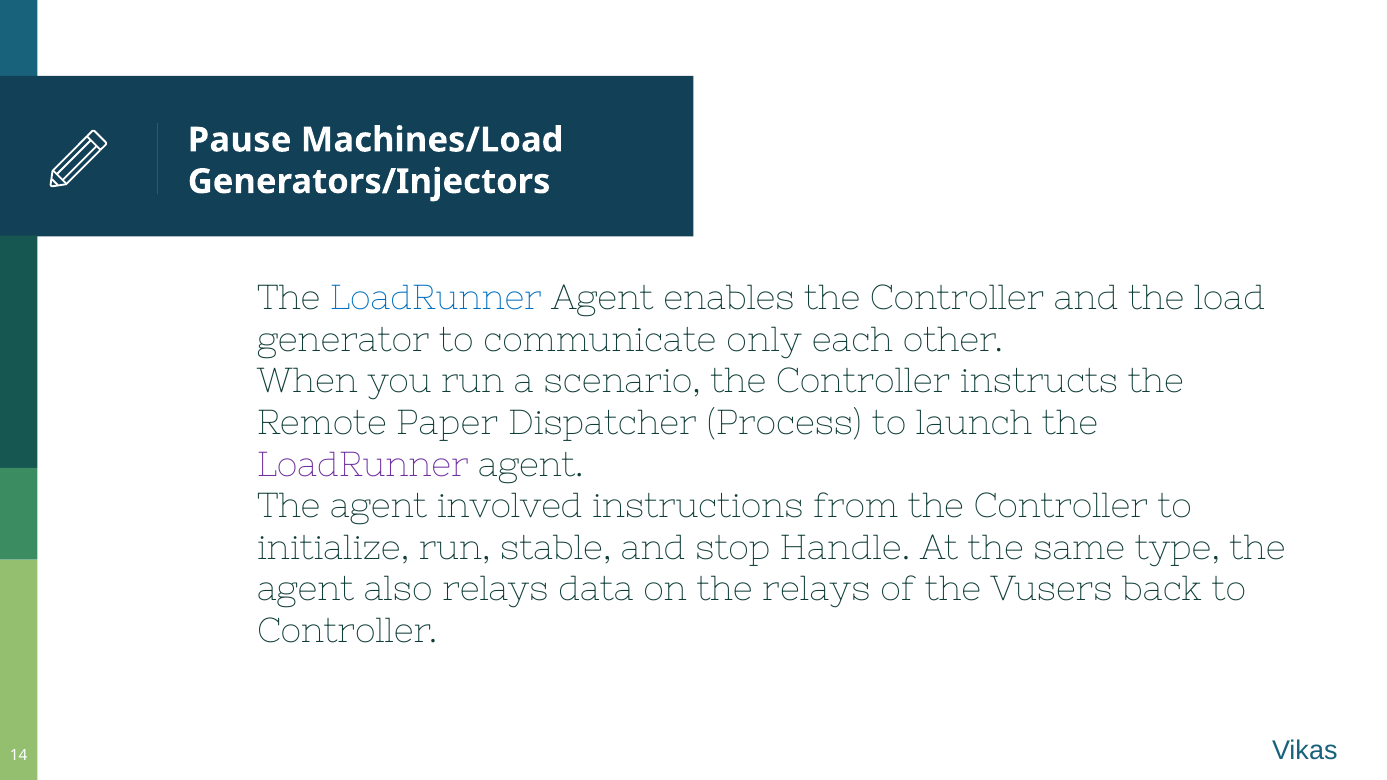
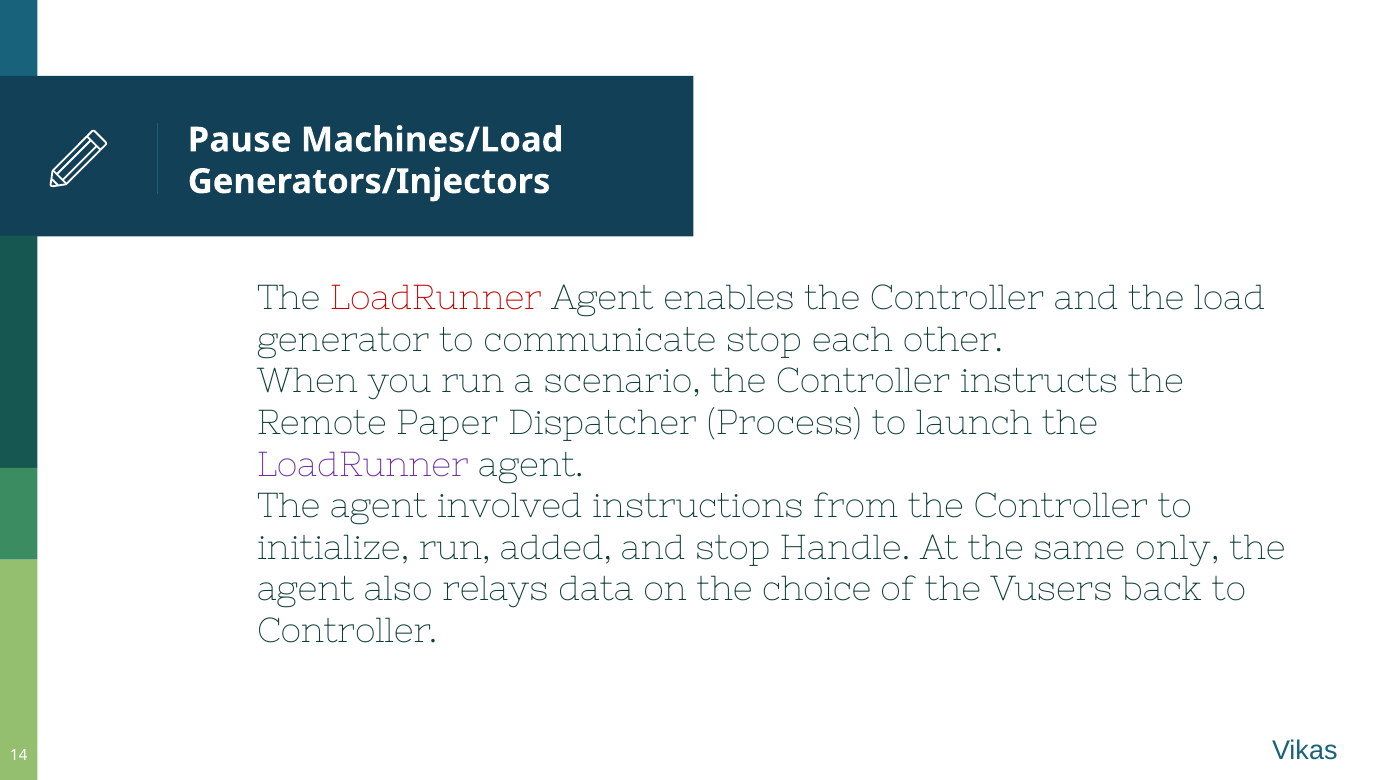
LoadRunner at (436, 298) colour: blue -> red
communicate only: only -> stop
stable: stable -> added
type: type -> only
the relays: relays -> choice
